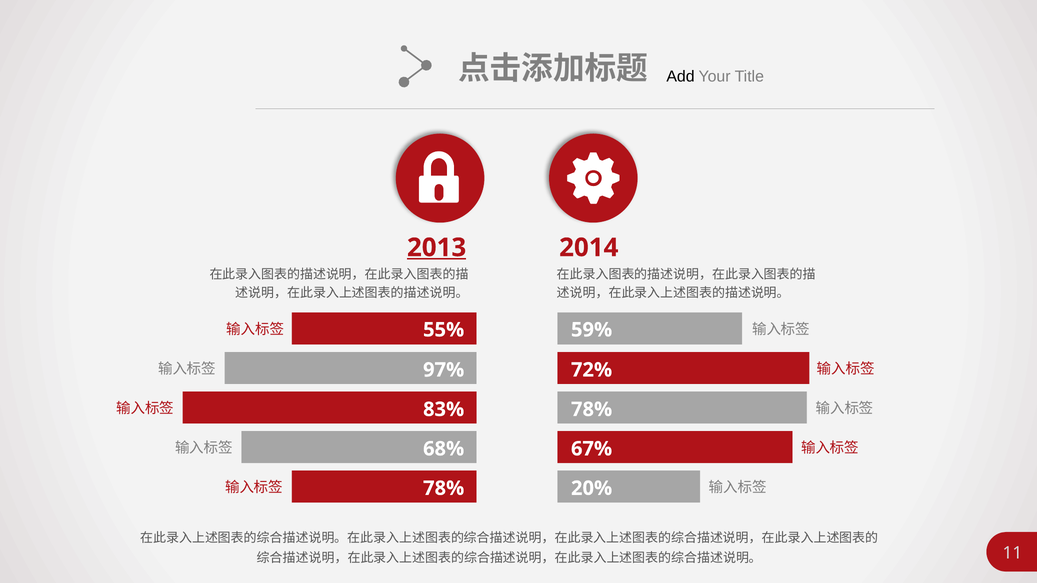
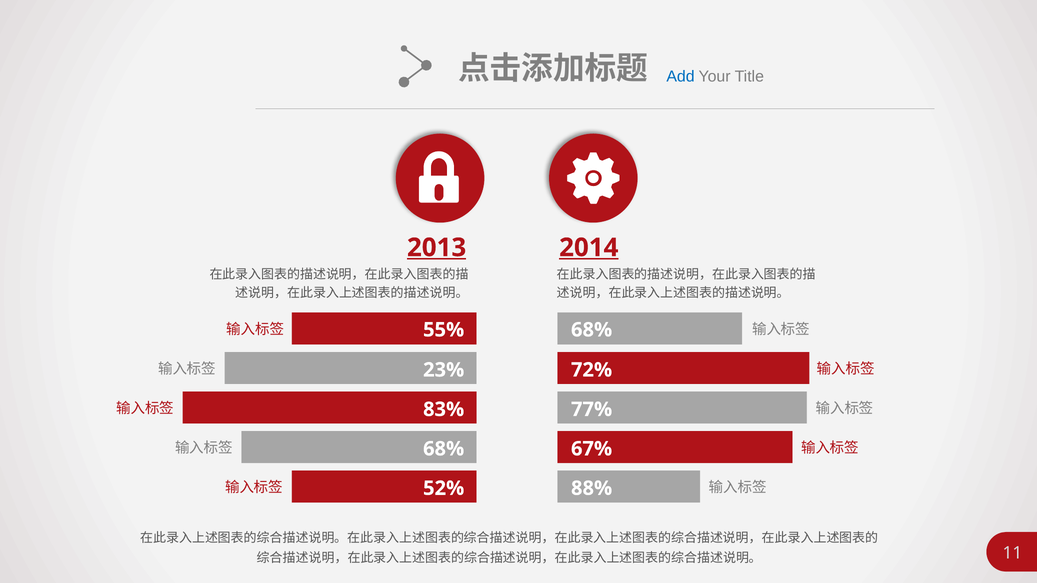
Add colour: black -> blue
2014 underline: none -> present
59% at (592, 330): 59% -> 68%
97%: 97% -> 23%
78% at (592, 410): 78% -> 77%
78% at (444, 489): 78% -> 52%
20%: 20% -> 88%
